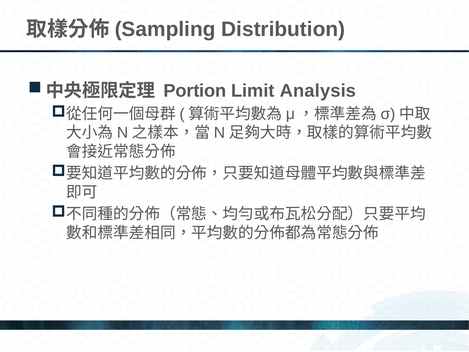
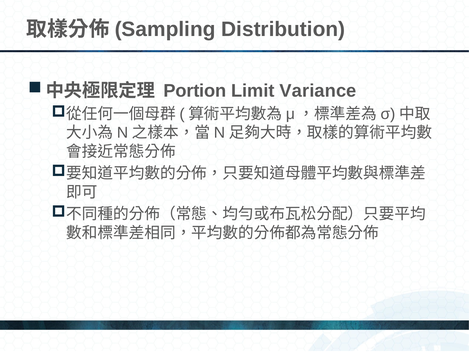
Analysis: Analysis -> Variance
